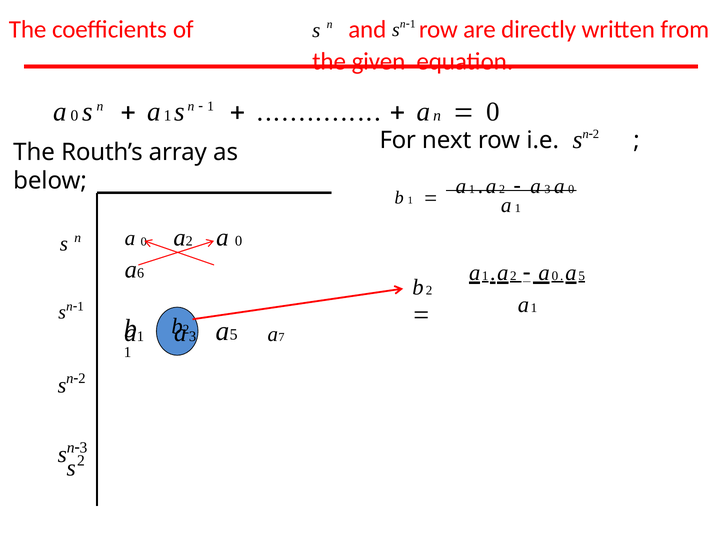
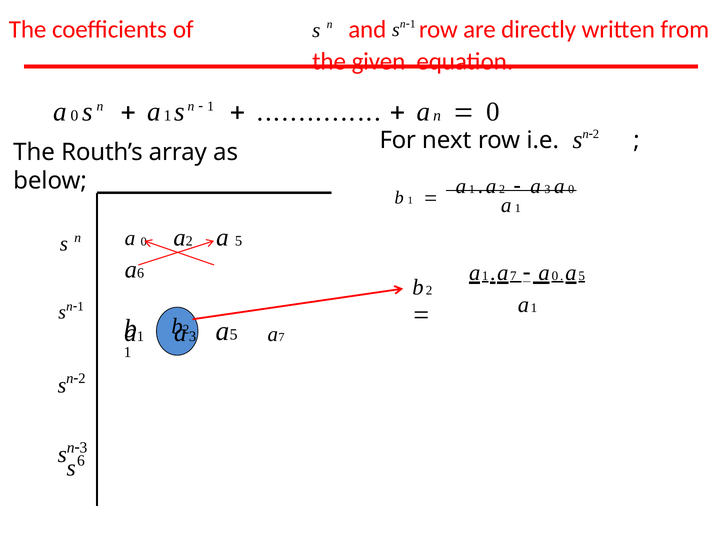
0 at (239, 241): 0 -> 5
2 at (513, 276): 2 -> 7
2 at (81, 460): 2 -> 6
